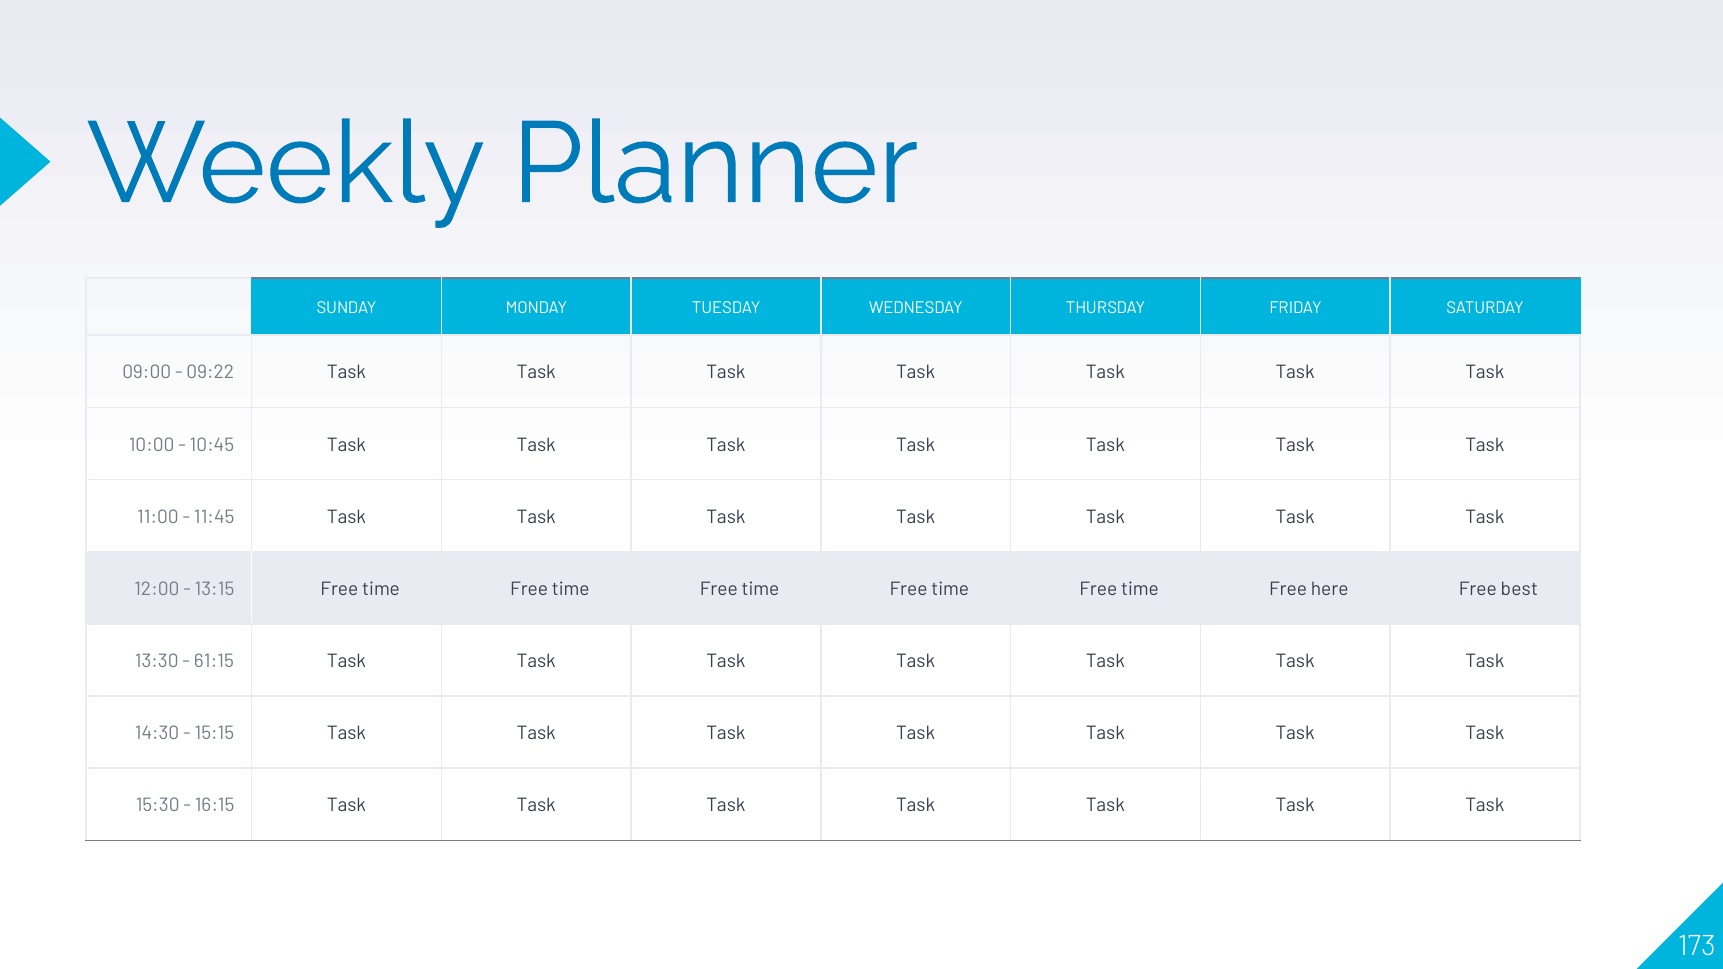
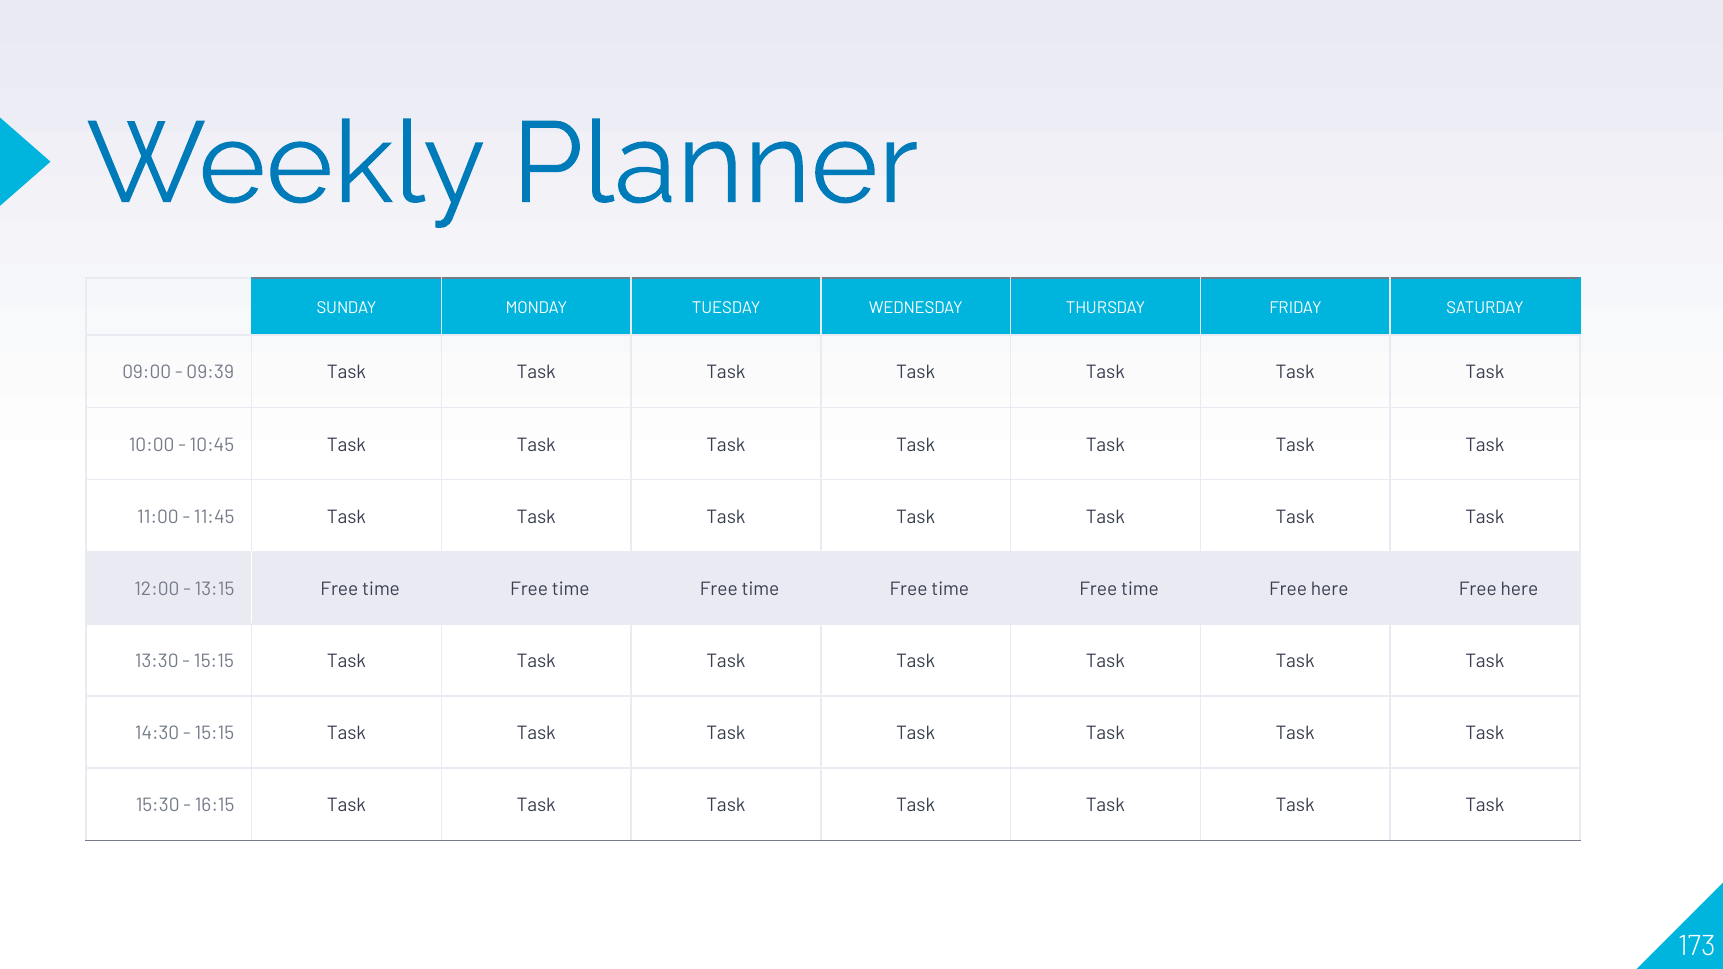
09:22: 09:22 -> 09:39
best at (1519, 589): best -> here
61:15 at (214, 661): 61:15 -> 15:15
